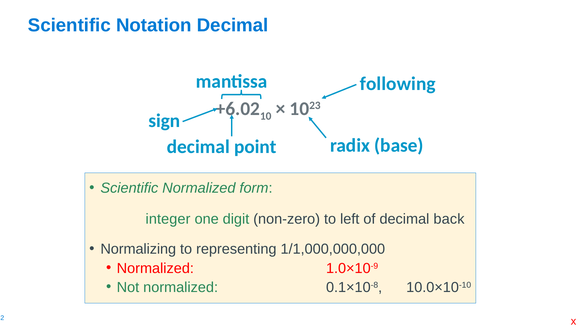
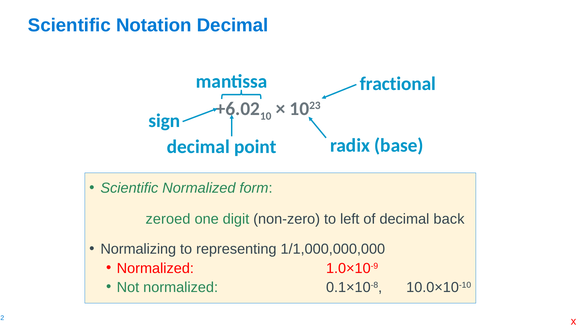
following: following -> fractional
integer: integer -> zeroed
